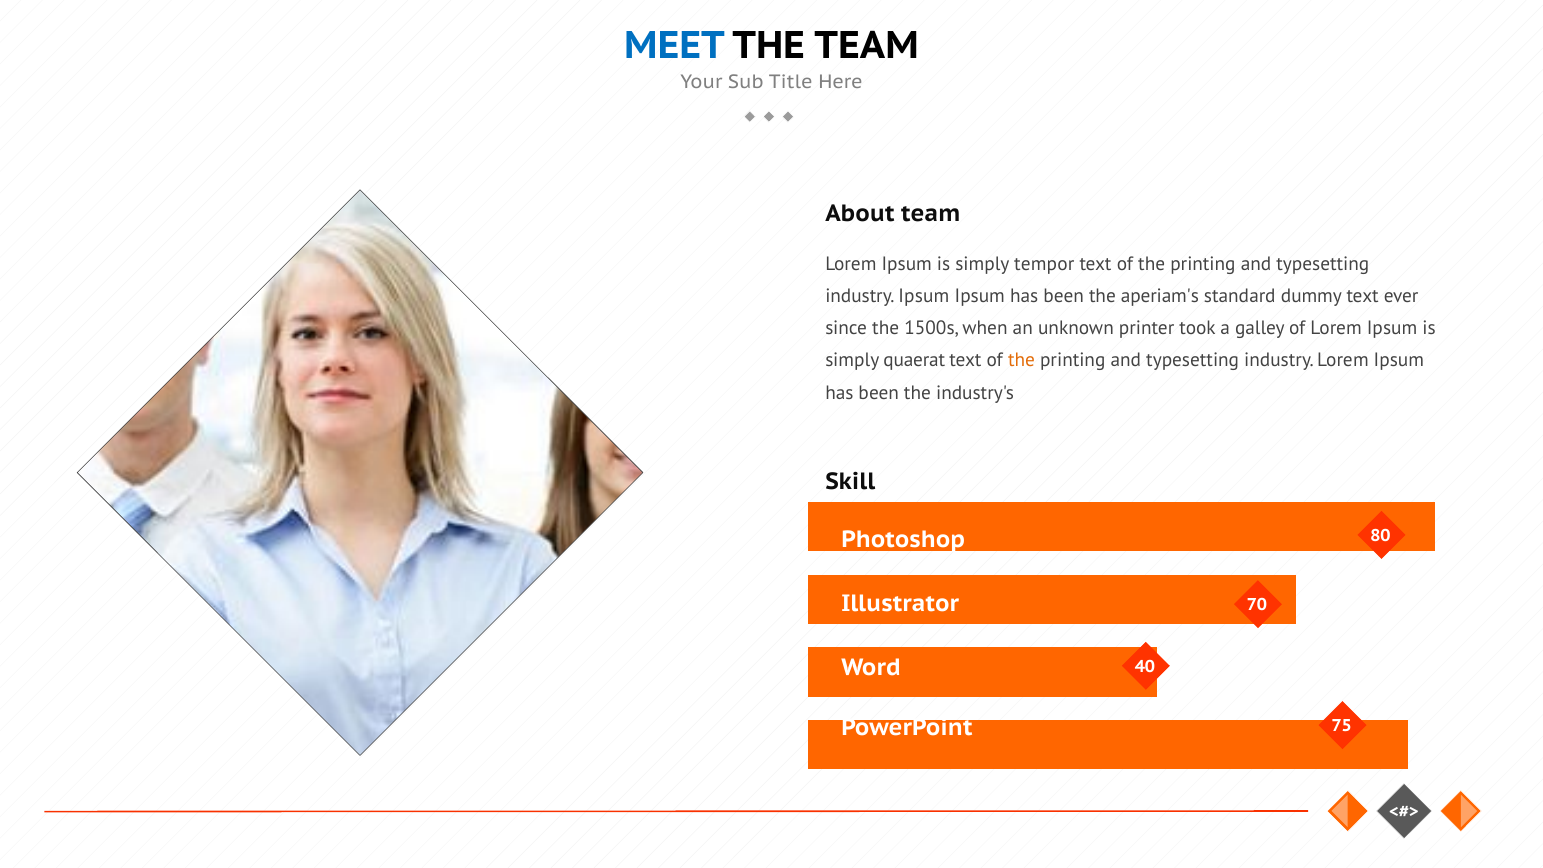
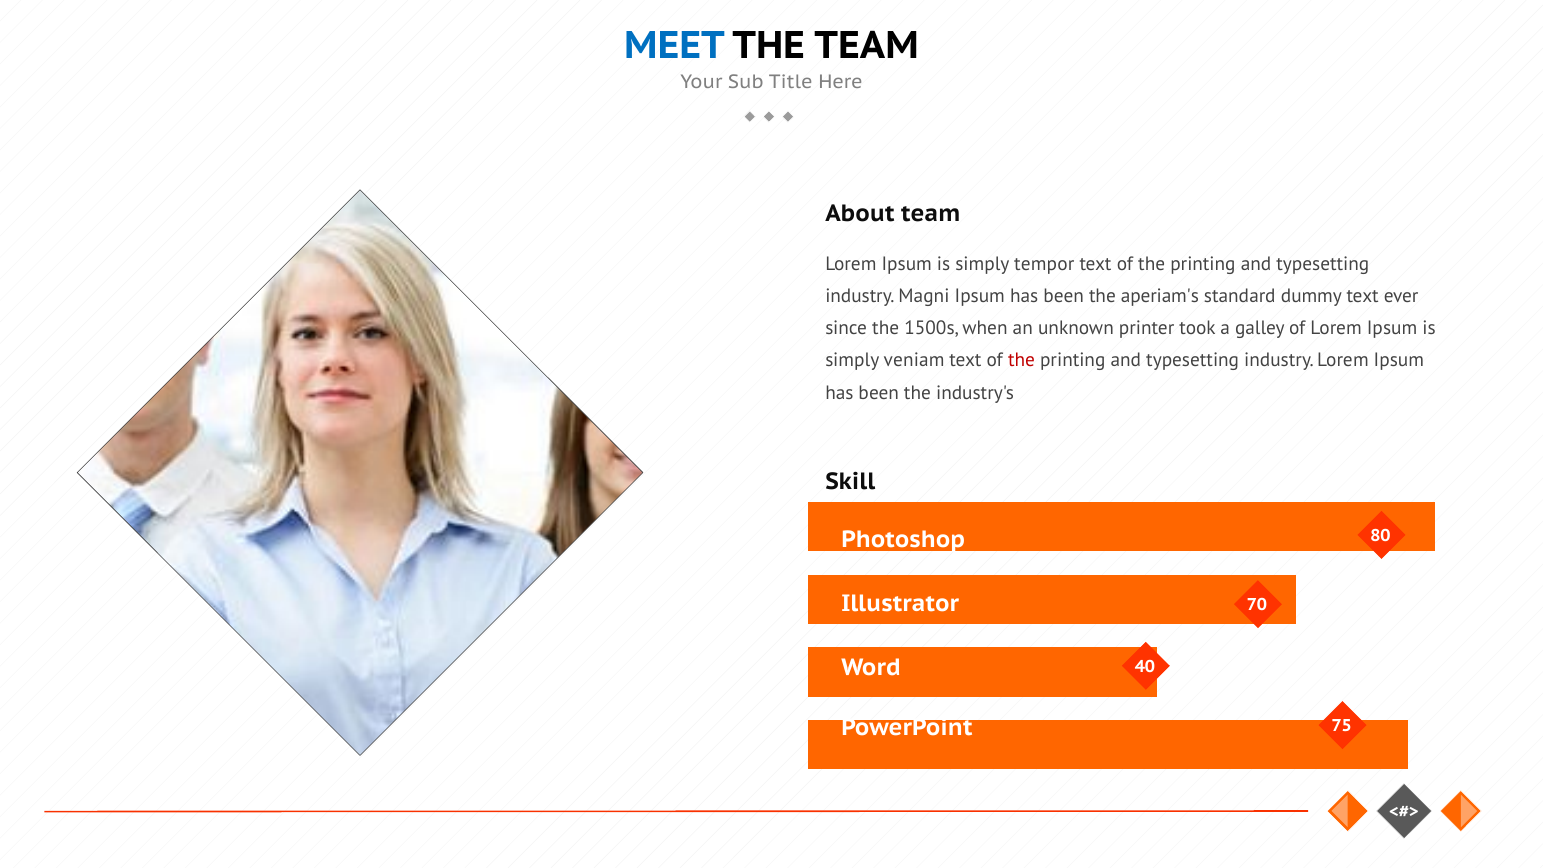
industry Ipsum: Ipsum -> Magni
quaerat: quaerat -> veniam
the at (1021, 360) colour: orange -> red
